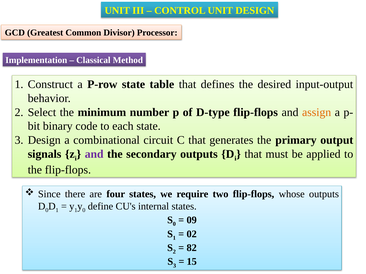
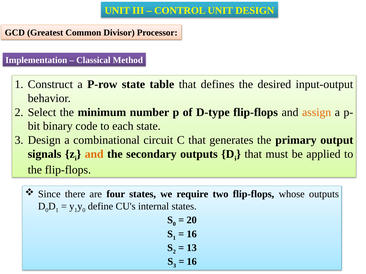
and at (94, 154) colour: purple -> orange
09: 09 -> 20
02 at (192, 234): 02 -> 16
82: 82 -> 13
15 at (192, 262): 15 -> 16
